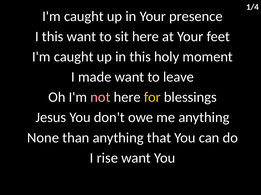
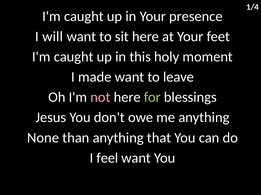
I this: this -> will
for colour: yellow -> light green
rise: rise -> feel
